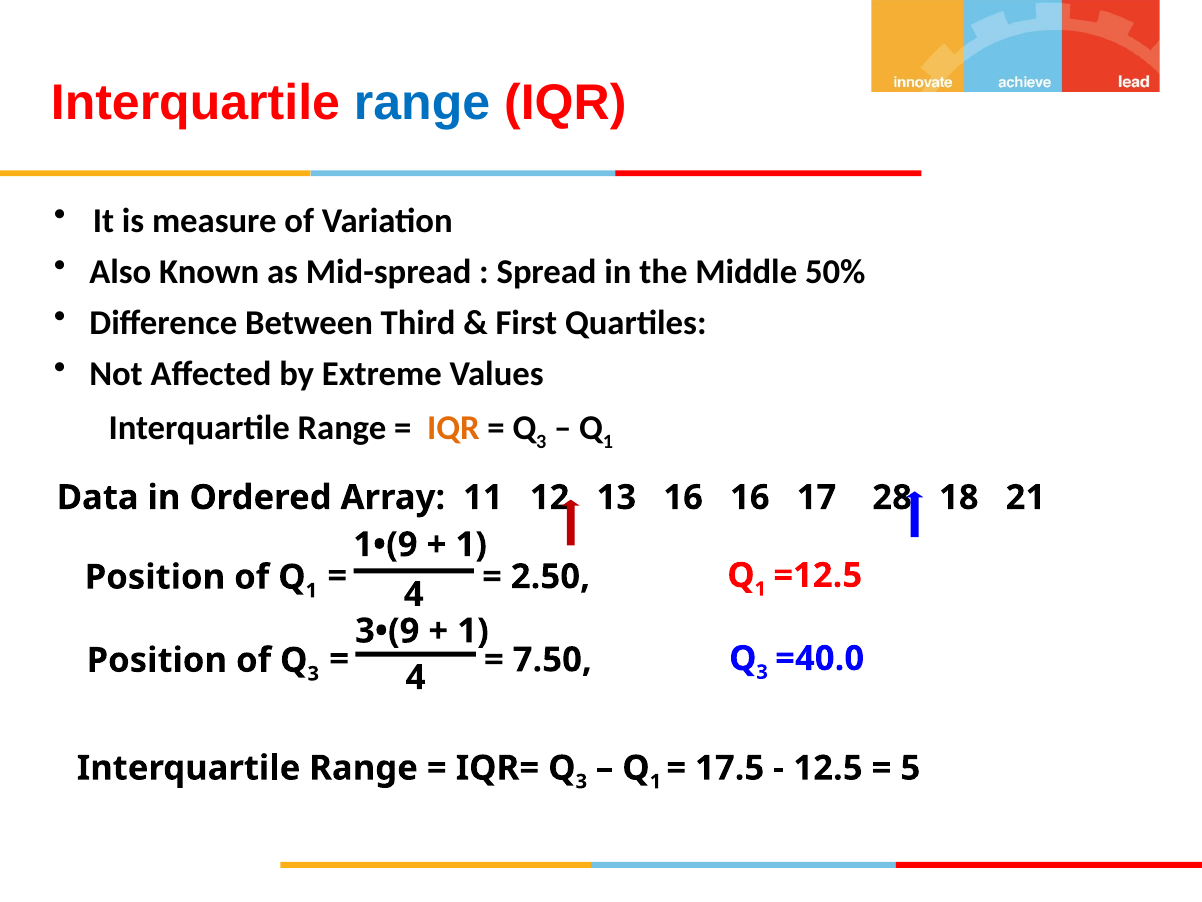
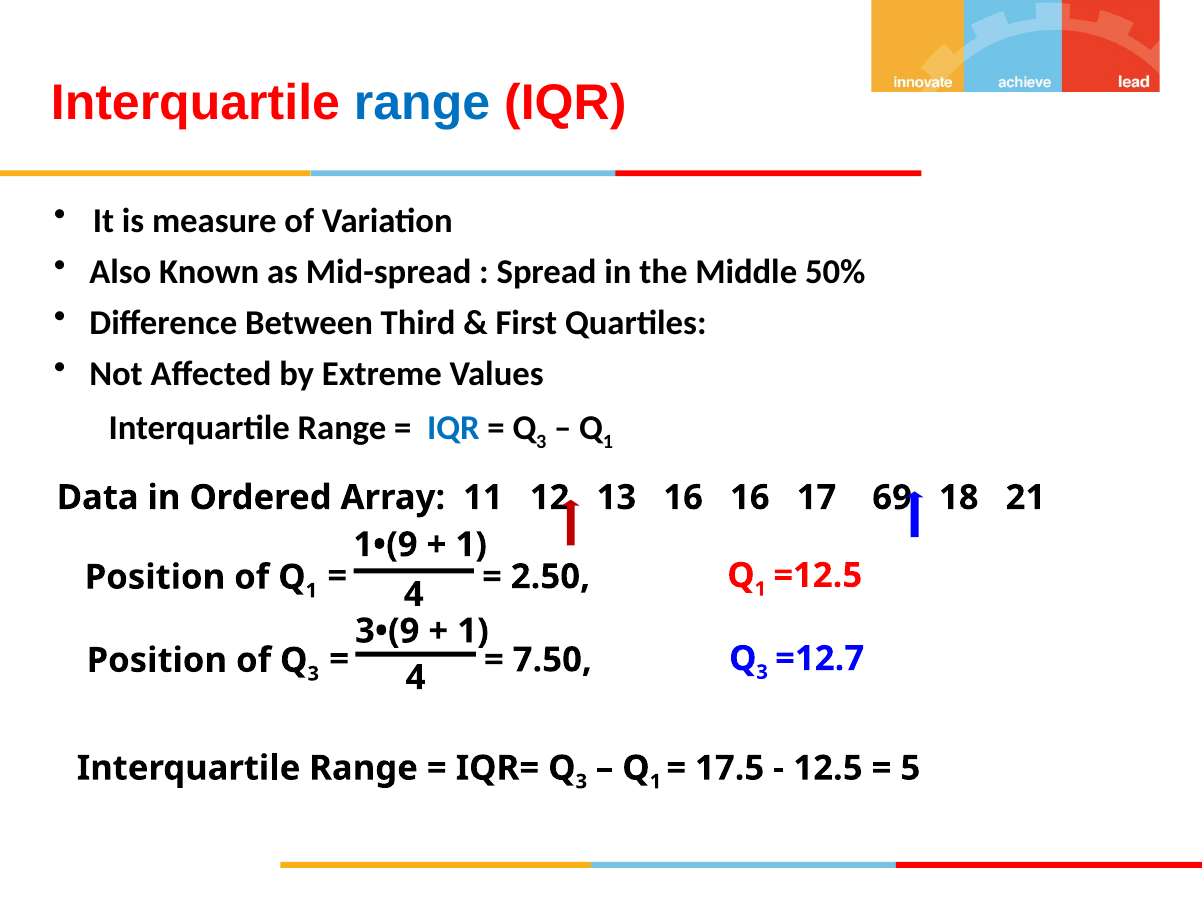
IQR at (453, 428) colour: orange -> blue
28: 28 -> 69
=40.0: =40.0 -> =12.7
